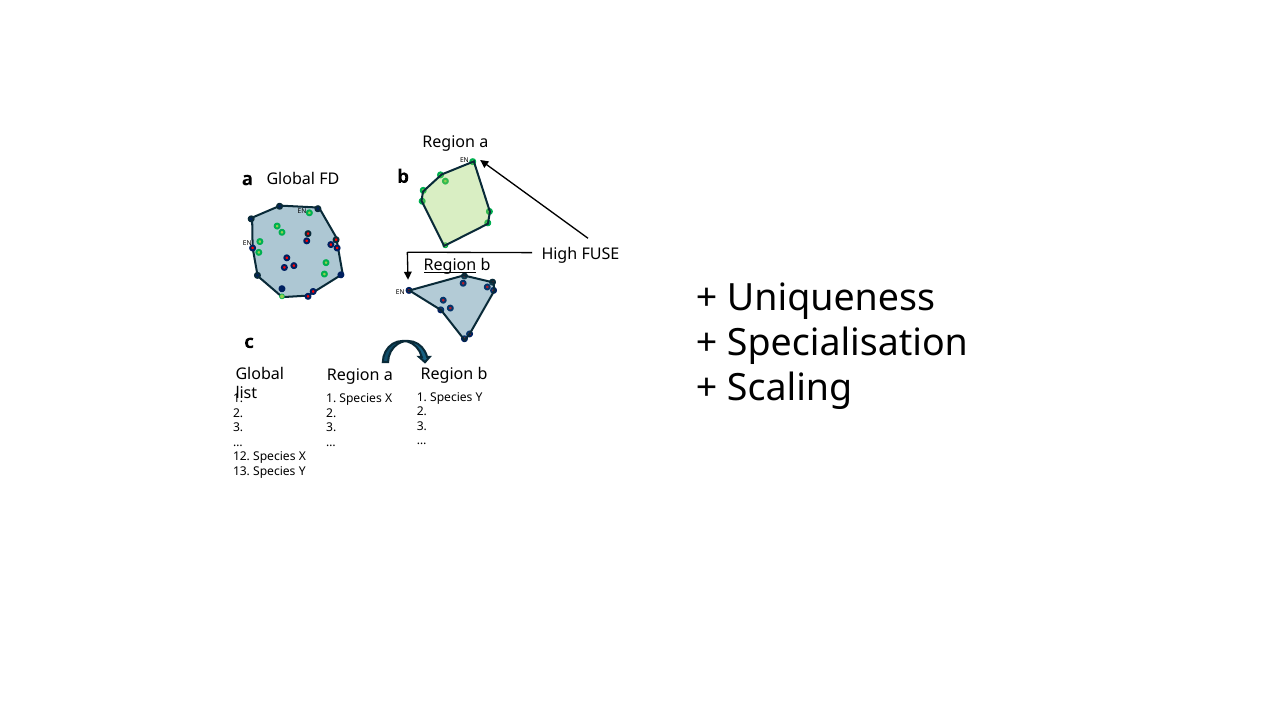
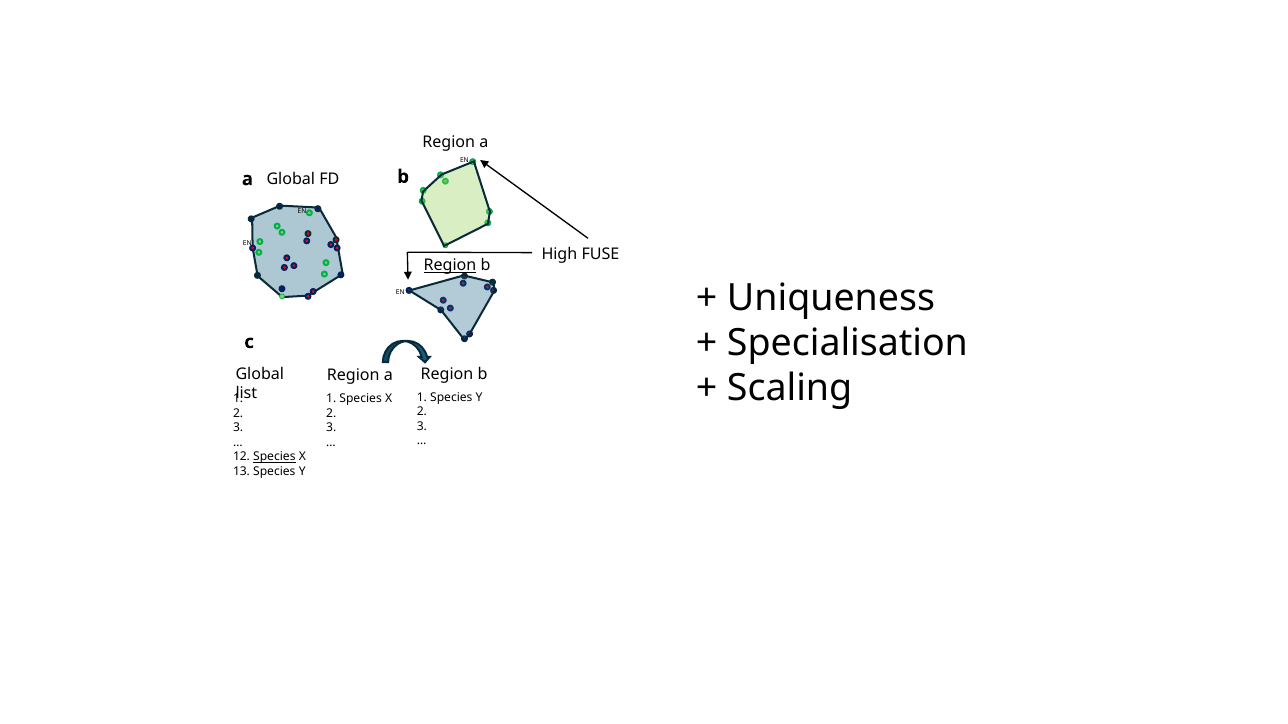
Species at (274, 457) underline: none -> present
